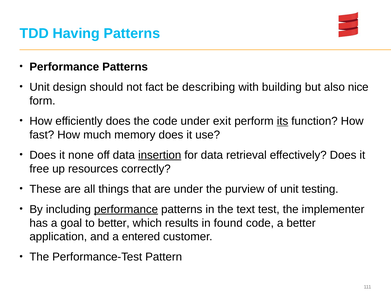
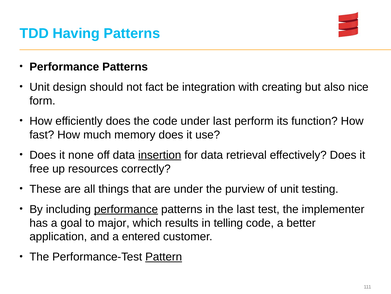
describing: describing -> integration
building: building -> creating
under exit: exit -> last
its underline: present -> none
the text: text -> last
to better: better -> major
found: found -> telling
Pattern underline: none -> present
